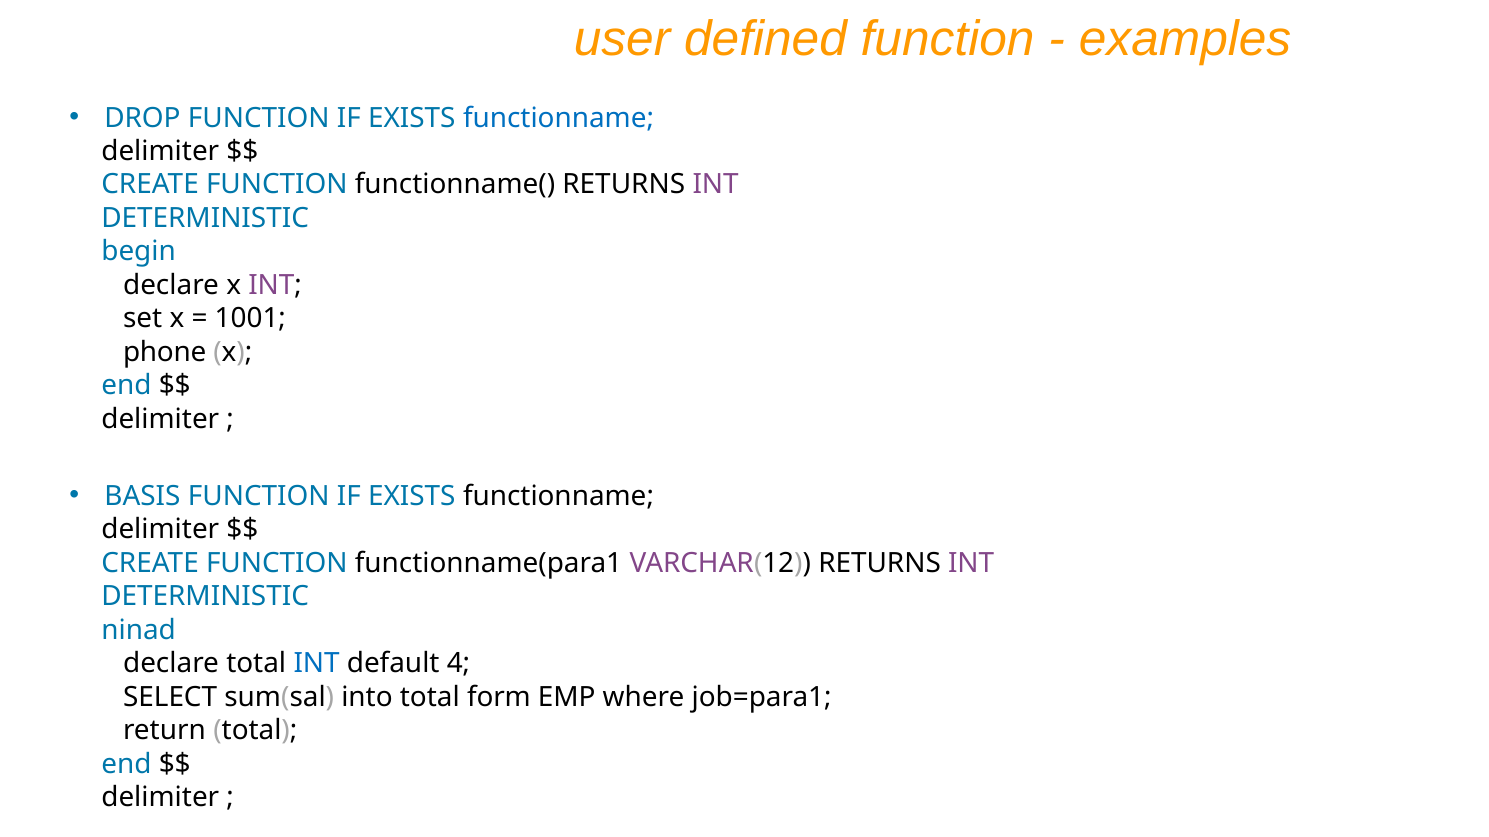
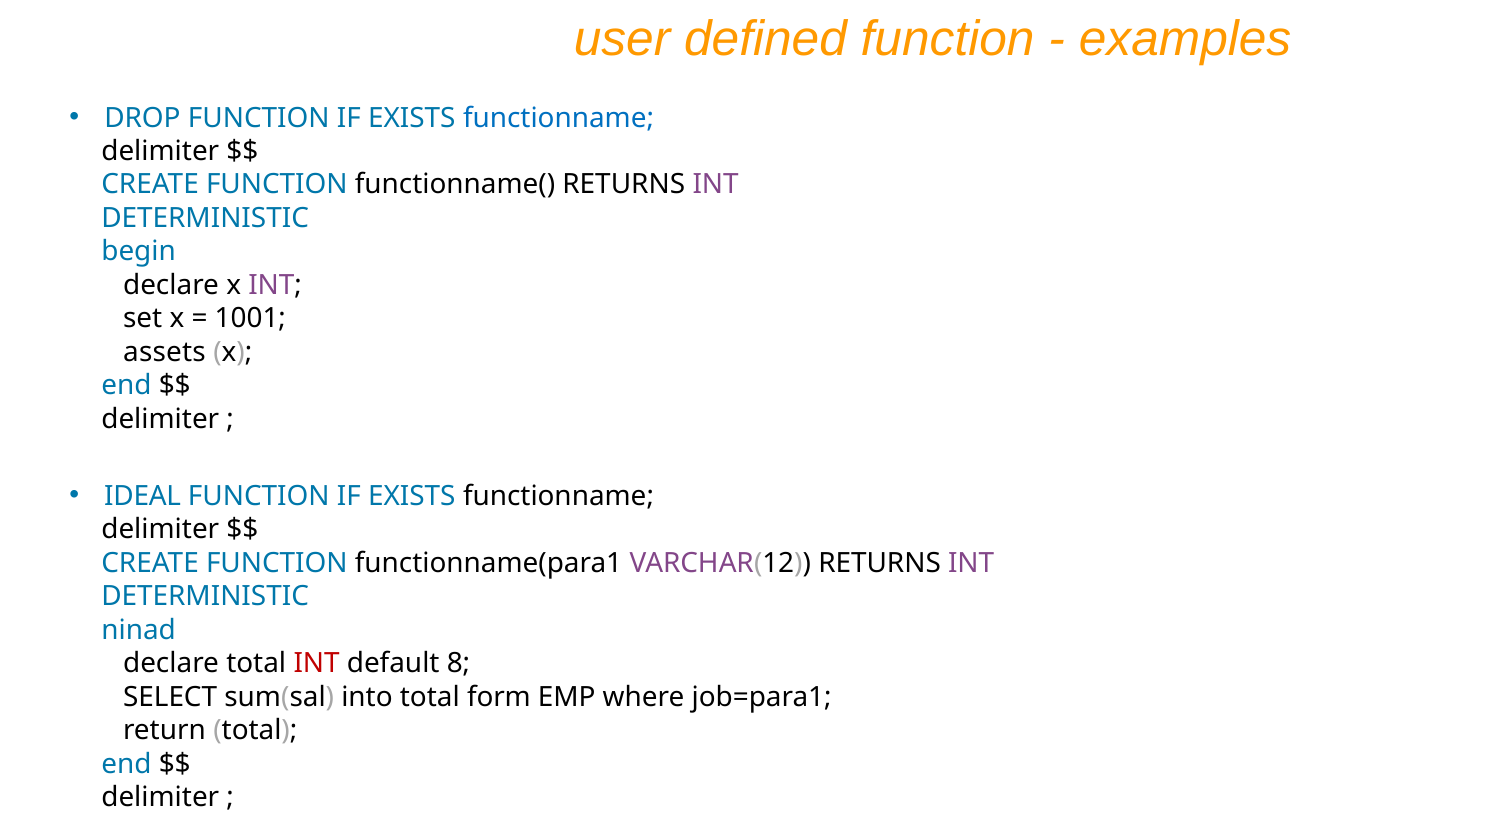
phone: phone -> assets
BASIS: BASIS -> IDEAL
INT at (317, 664) colour: blue -> red
4: 4 -> 8
